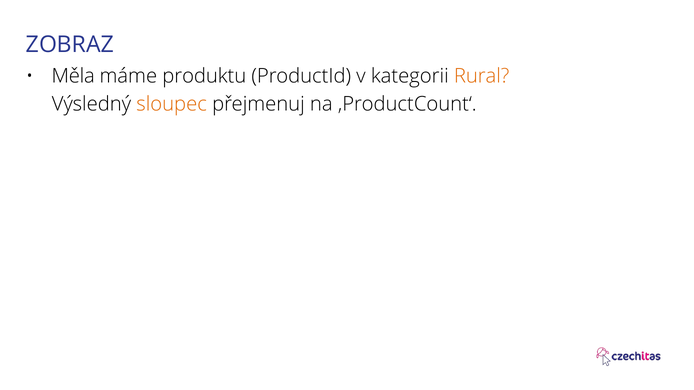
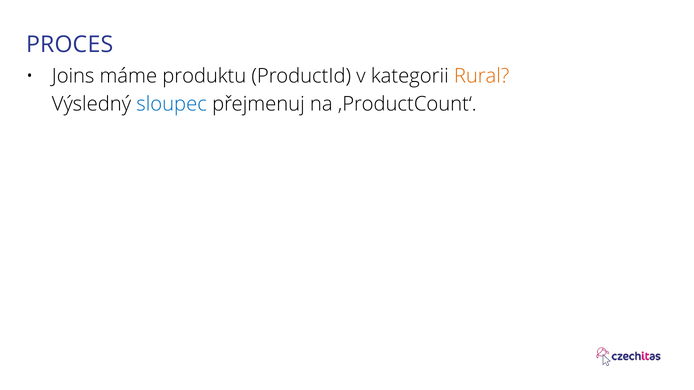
ZOBRAZ: ZOBRAZ -> PROCES
Měla: Měla -> Joins
sloupec colour: orange -> blue
